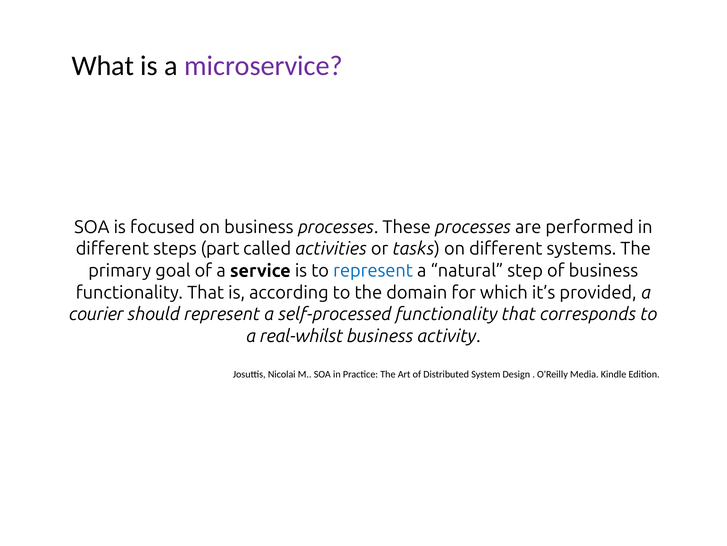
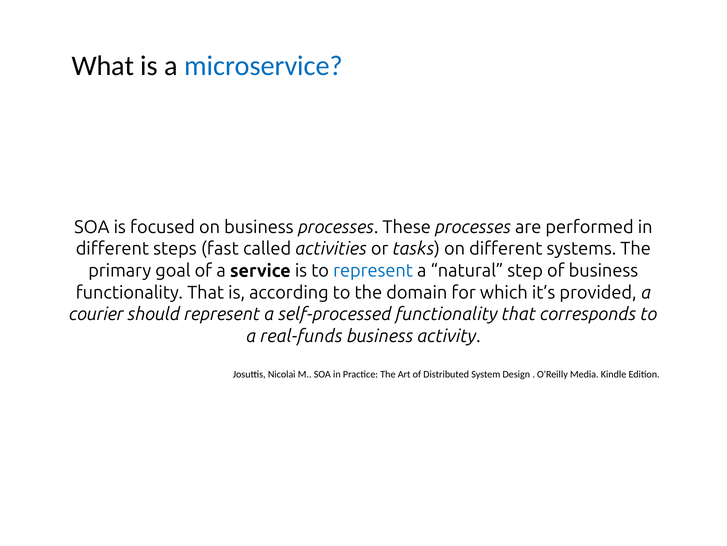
microservice colour: purple -> blue
part: part -> fast
real-whilst: real-whilst -> real-funds
